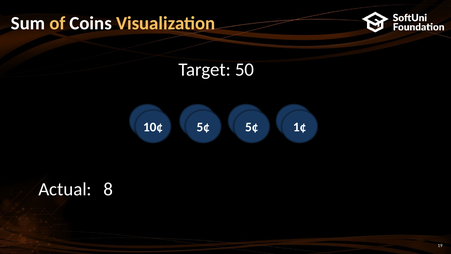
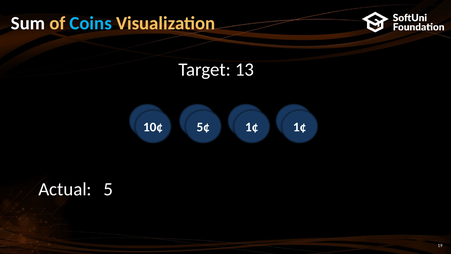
Coins colour: white -> light blue
50: 50 -> 13
5¢ 5¢: 5¢ -> 1¢
8: 8 -> 5
